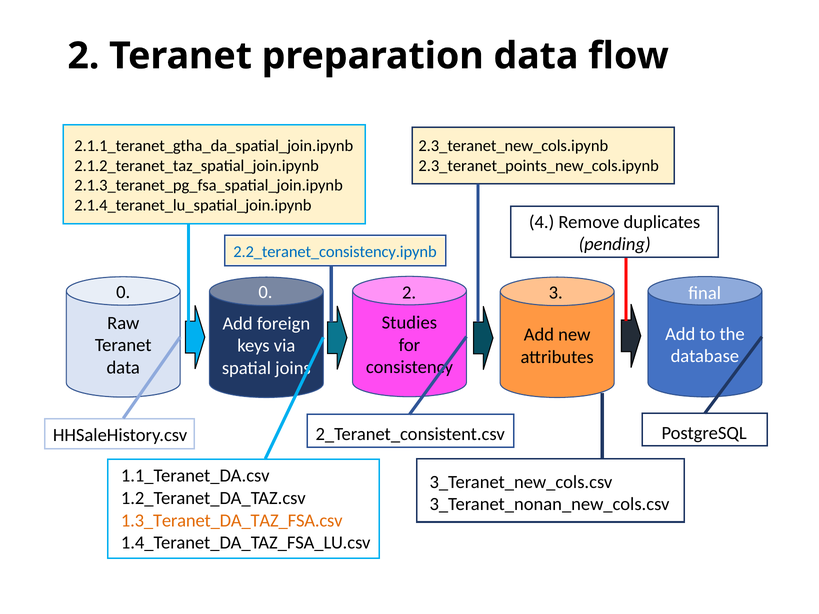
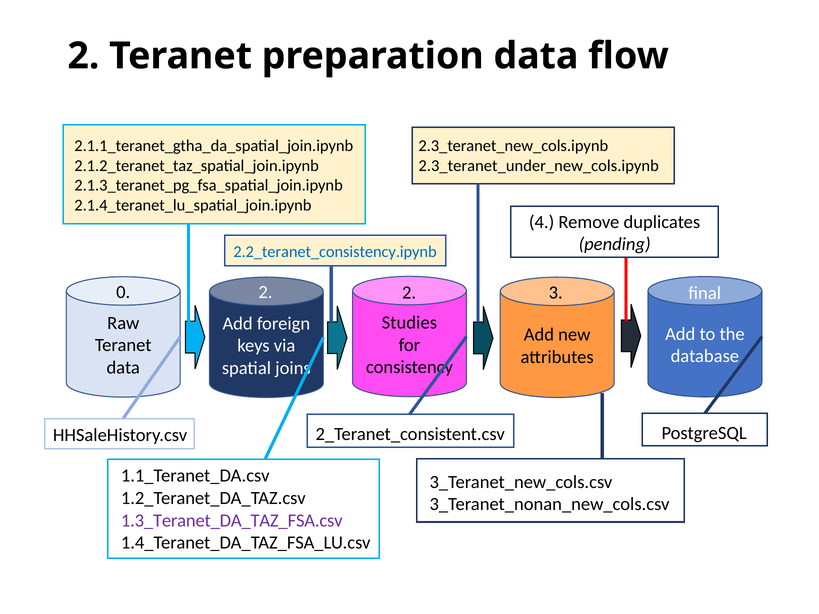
2.3_teranet_points_new_cols.ipynb: 2.3_teranet_points_new_cols.ipynb -> 2.3_teranet_under_new_cols.ipynb
0 0: 0 -> 2
1.3_Teranet_DA_TAZ_FSA.csv colour: orange -> purple
